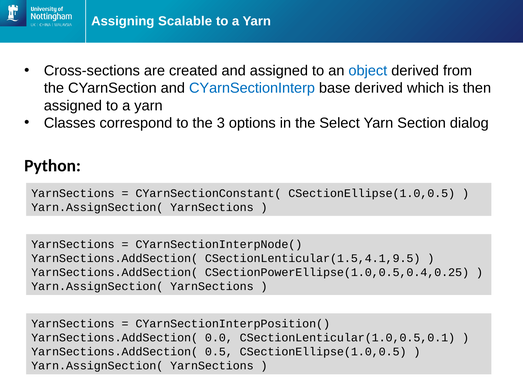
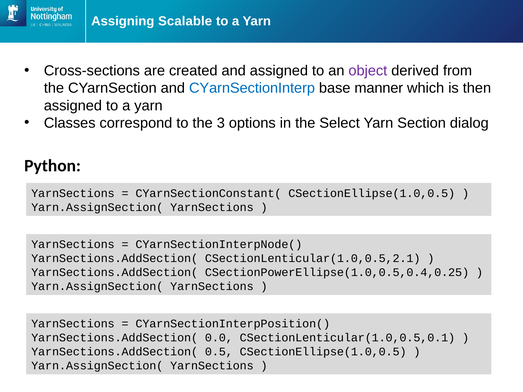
object colour: blue -> purple
base derived: derived -> manner
CSectionLenticular(1.5,4.1,9.5: CSectionLenticular(1.5,4.1,9.5 -> CSectionLenticular(1.0,0.5,2.1
